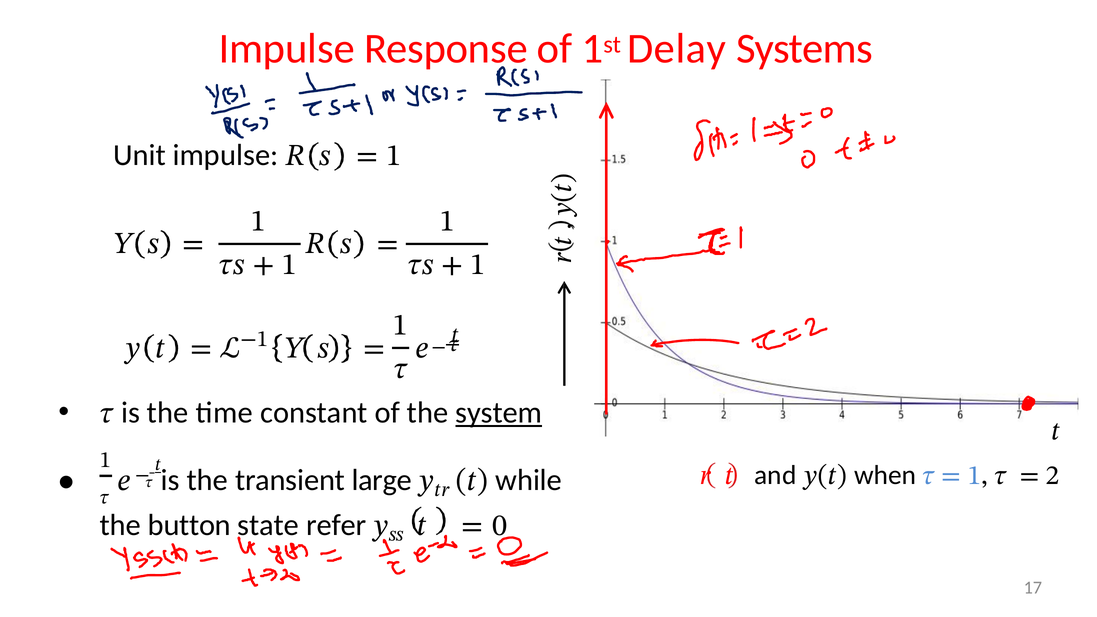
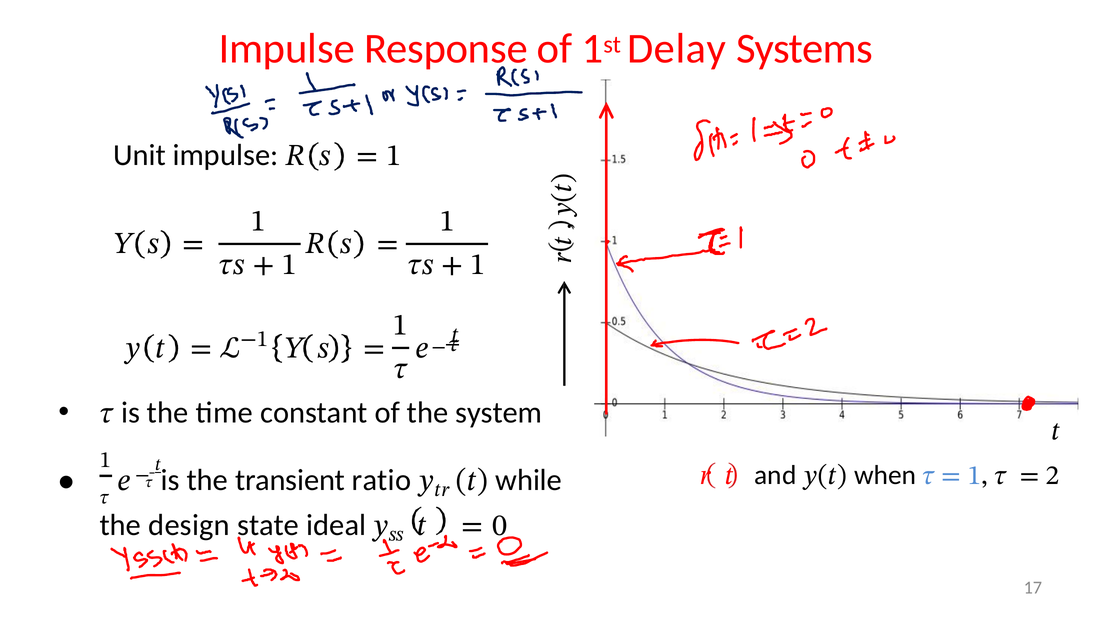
system underline: present -> none
large: large -> ratio
button: button -> design
refer: refer -> ideal
